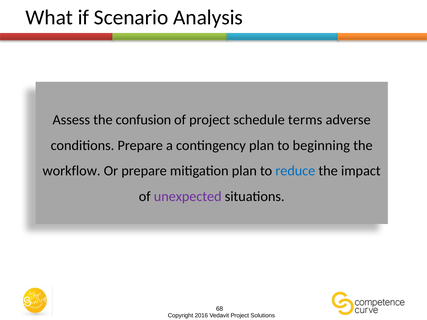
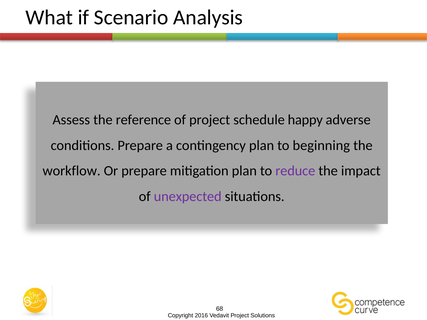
confusion: confusion -> reference
terms: terms -> happy
reduce colour: blue -> purple
